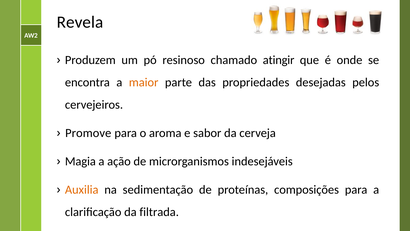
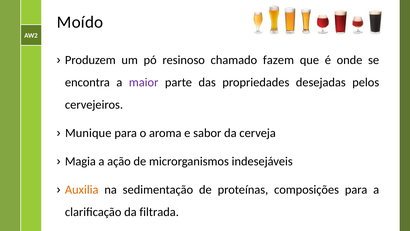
Revela: Revela -> Moído
atingir: atingir -> fazem
maior colour: orange -> purple
Promove: Promove -> Munique
